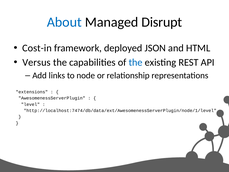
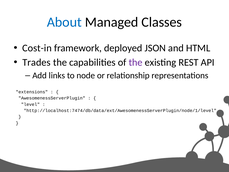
Disrupt: Disrupt -> Classes
Versus: Versus -> Trades
the at (136, 62) colour: blue -> purple
